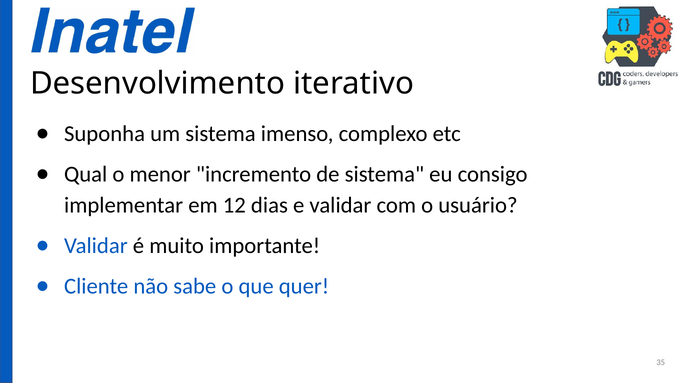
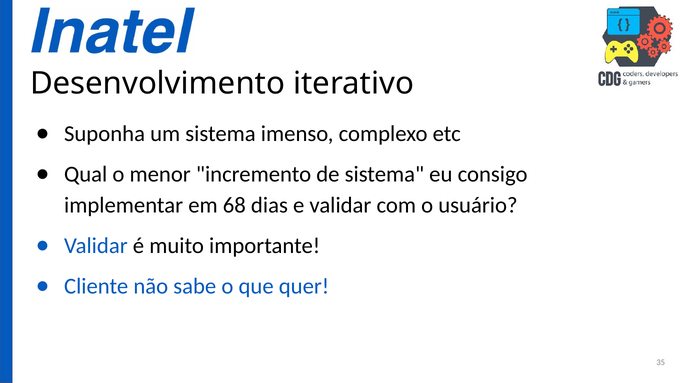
12: 12 -> 68
